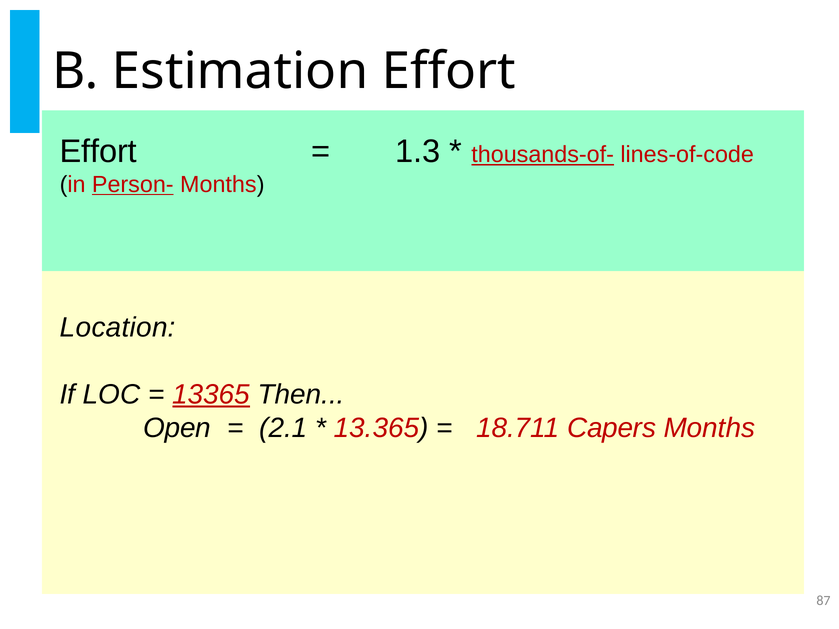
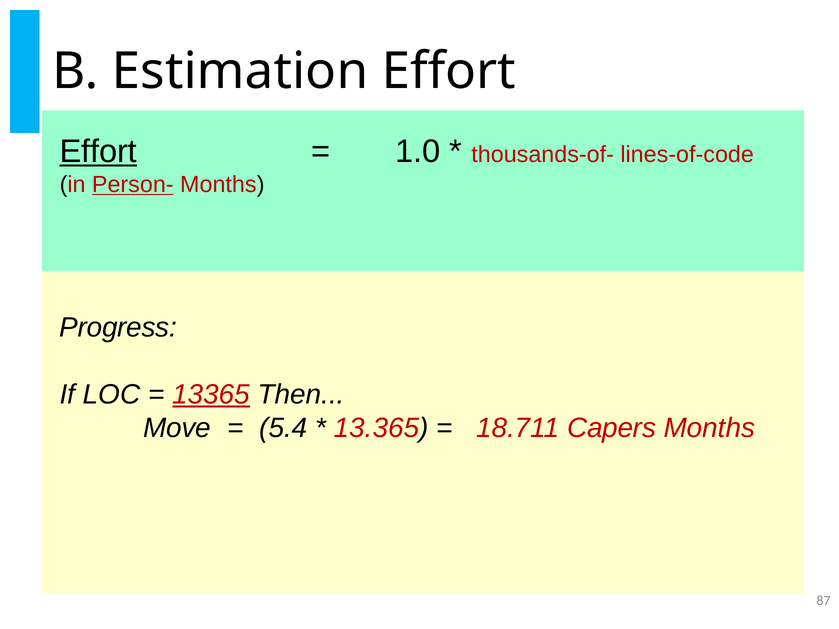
Effort at (98, 152) underline: none -> present
1.3: 1.3 -> 1.0
thousands-of- underline: present -> none
Location: Location -> Progress
Open: Open -> Move
2.1: 2.1 -> 5.4
